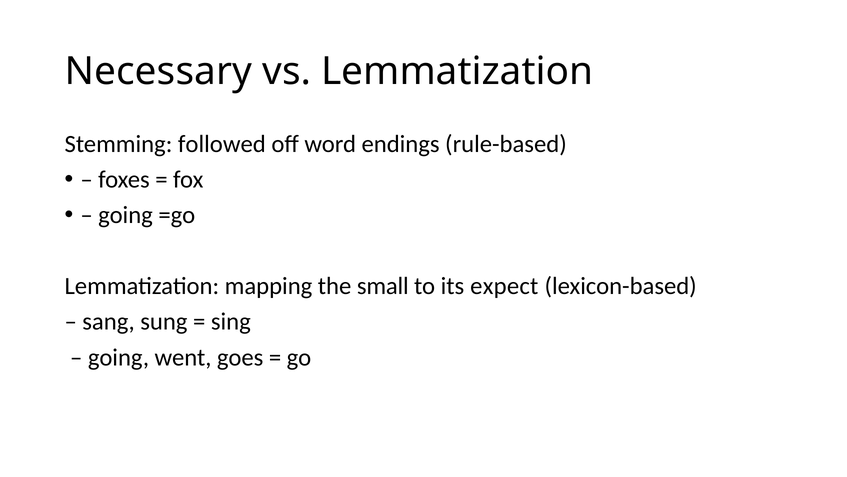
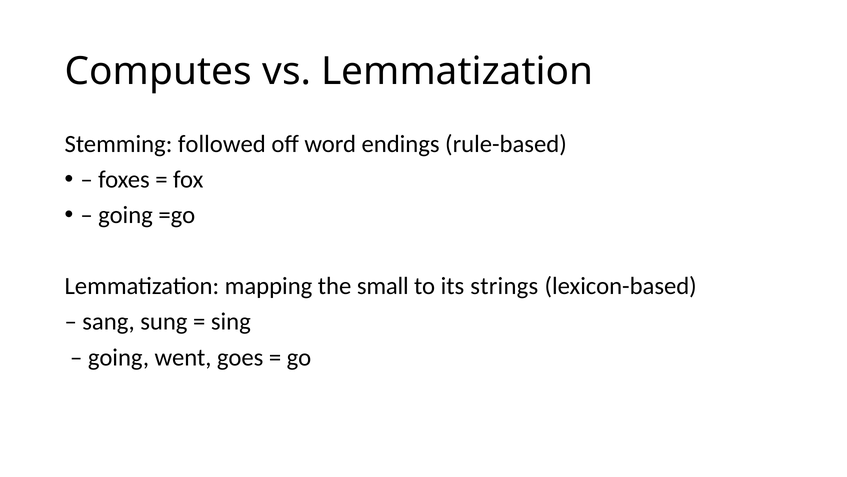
Necessary: Necessary -> Computes
expect: expect -> strings
